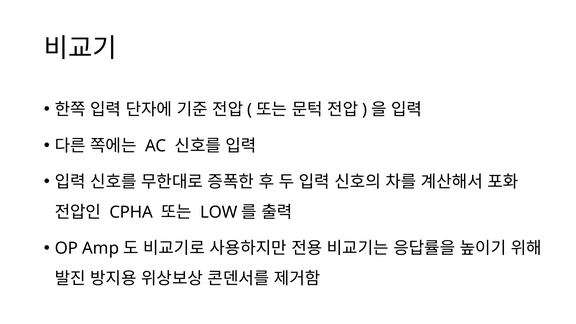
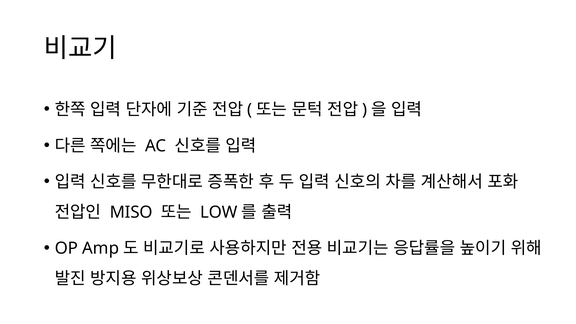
CPHA: CPHA -> MISO
